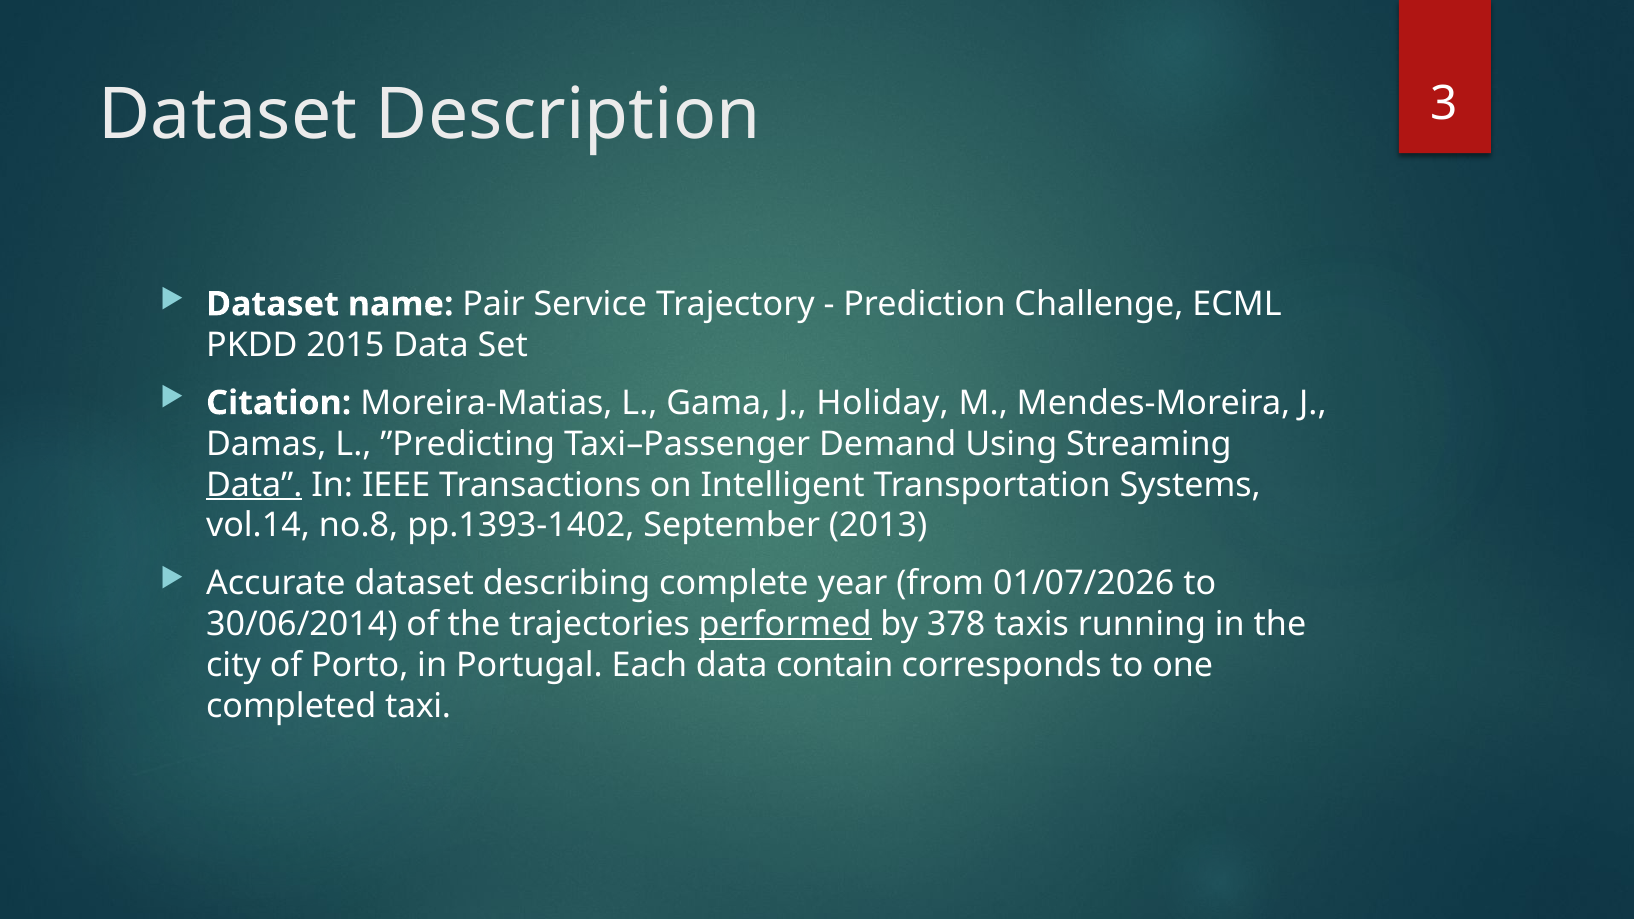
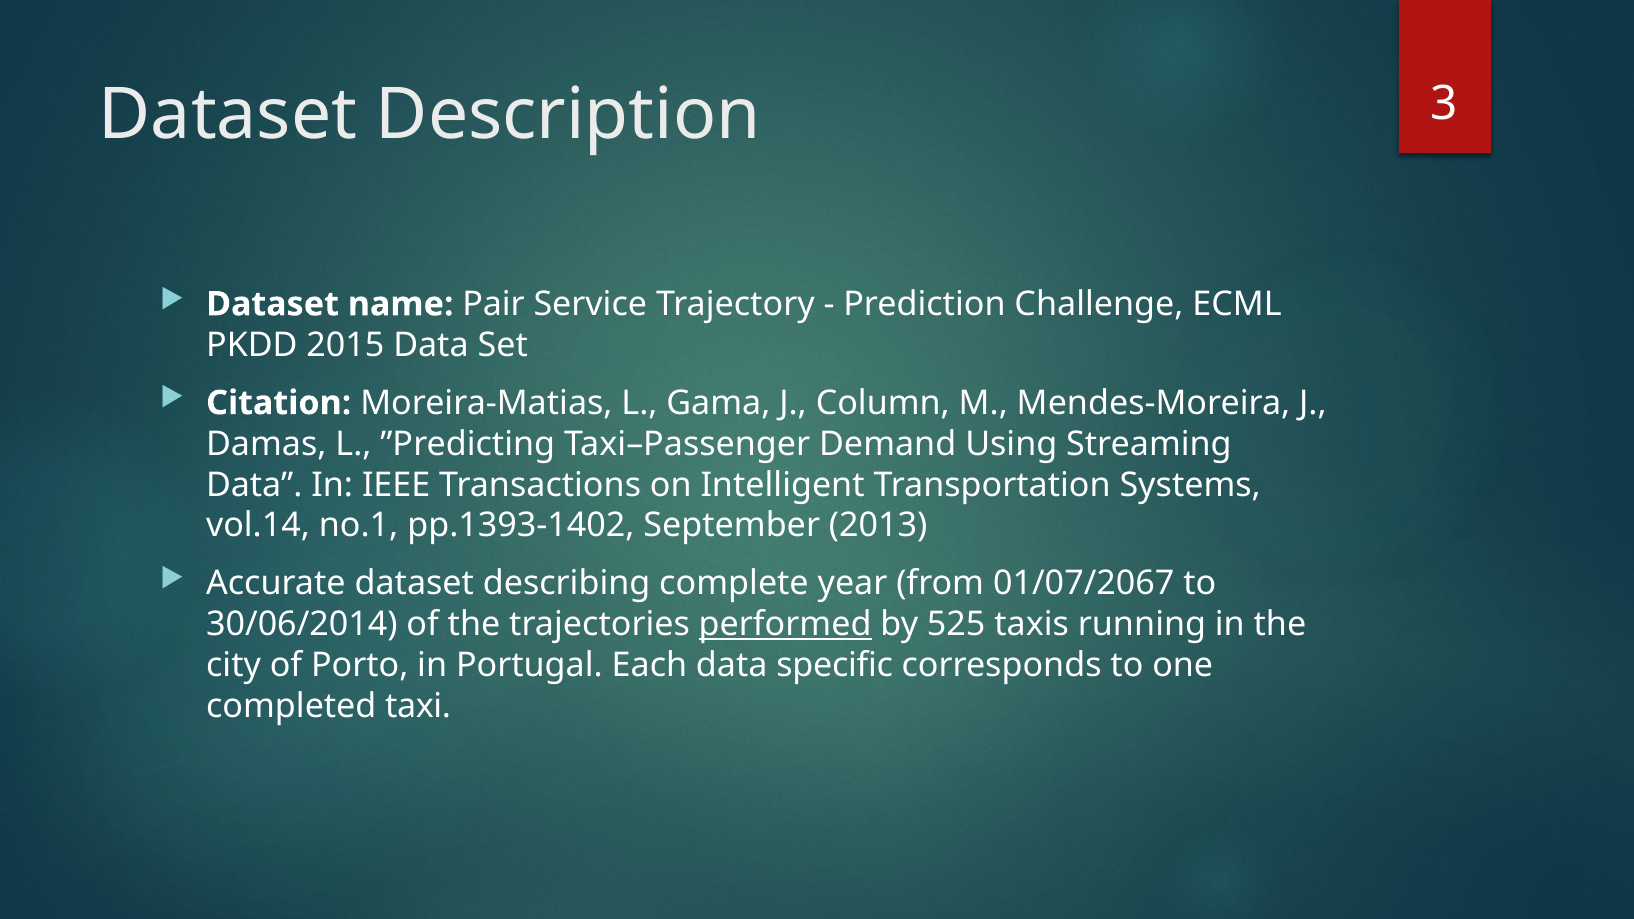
Holiday: Holiday -> Column
Data at (254, 485) underline: present -> none
no.8: no.8 -> no.1
01/07/2026: 01/07/2026 -> 01/07/2067
378: 378 -> 525
contain: contain -> specific
